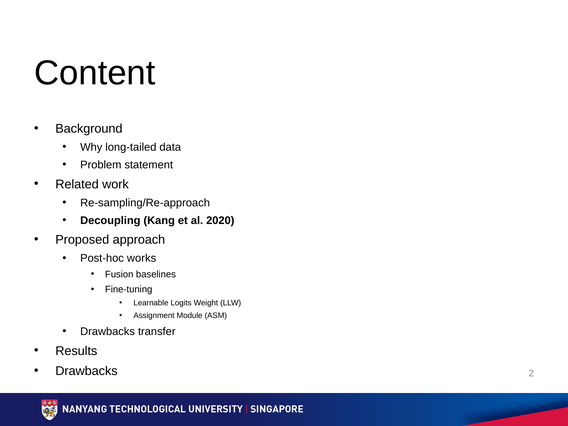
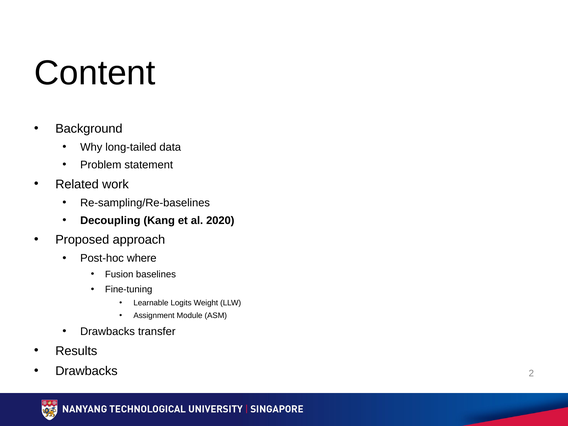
Re-sampling/Re-approach: Re-sampling/Re-approach -> Re-sampling/Re-baselines
works: works -> where
